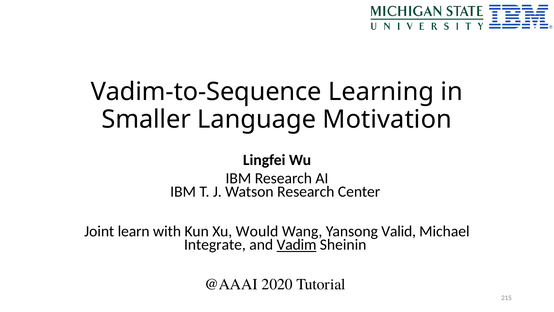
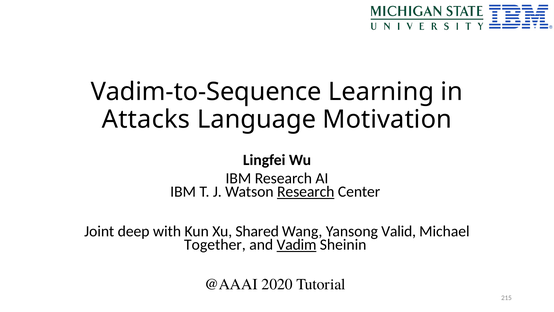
Smaller: Smaller -> Attacks
Research at (306, 191) underline: none -> present
learn: learn -> deep
Would: Would -> Shared
Integrate: Integrate -> Together
